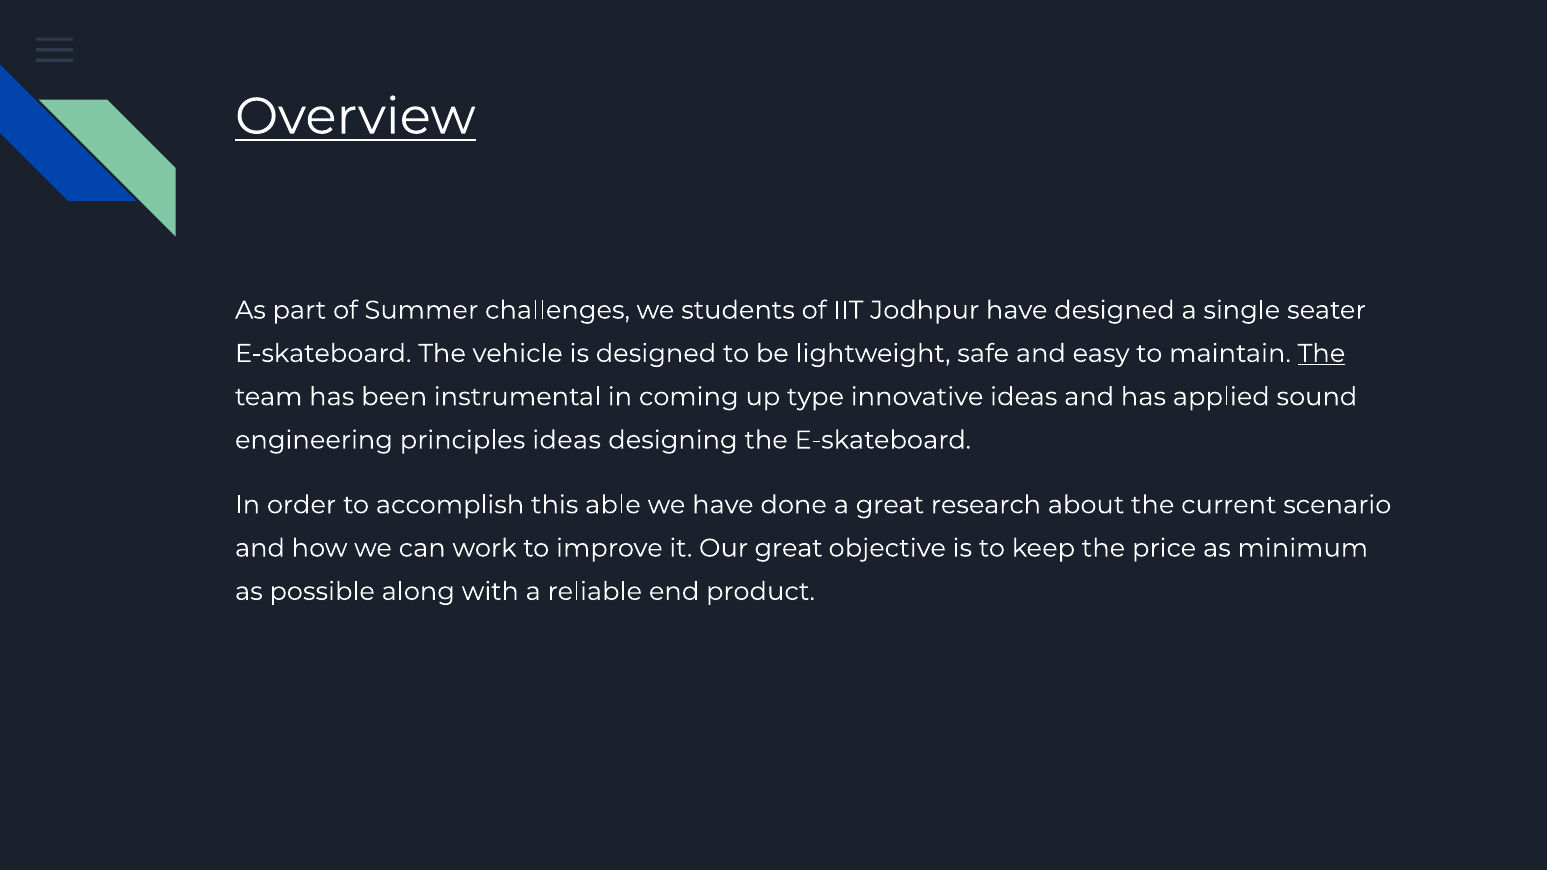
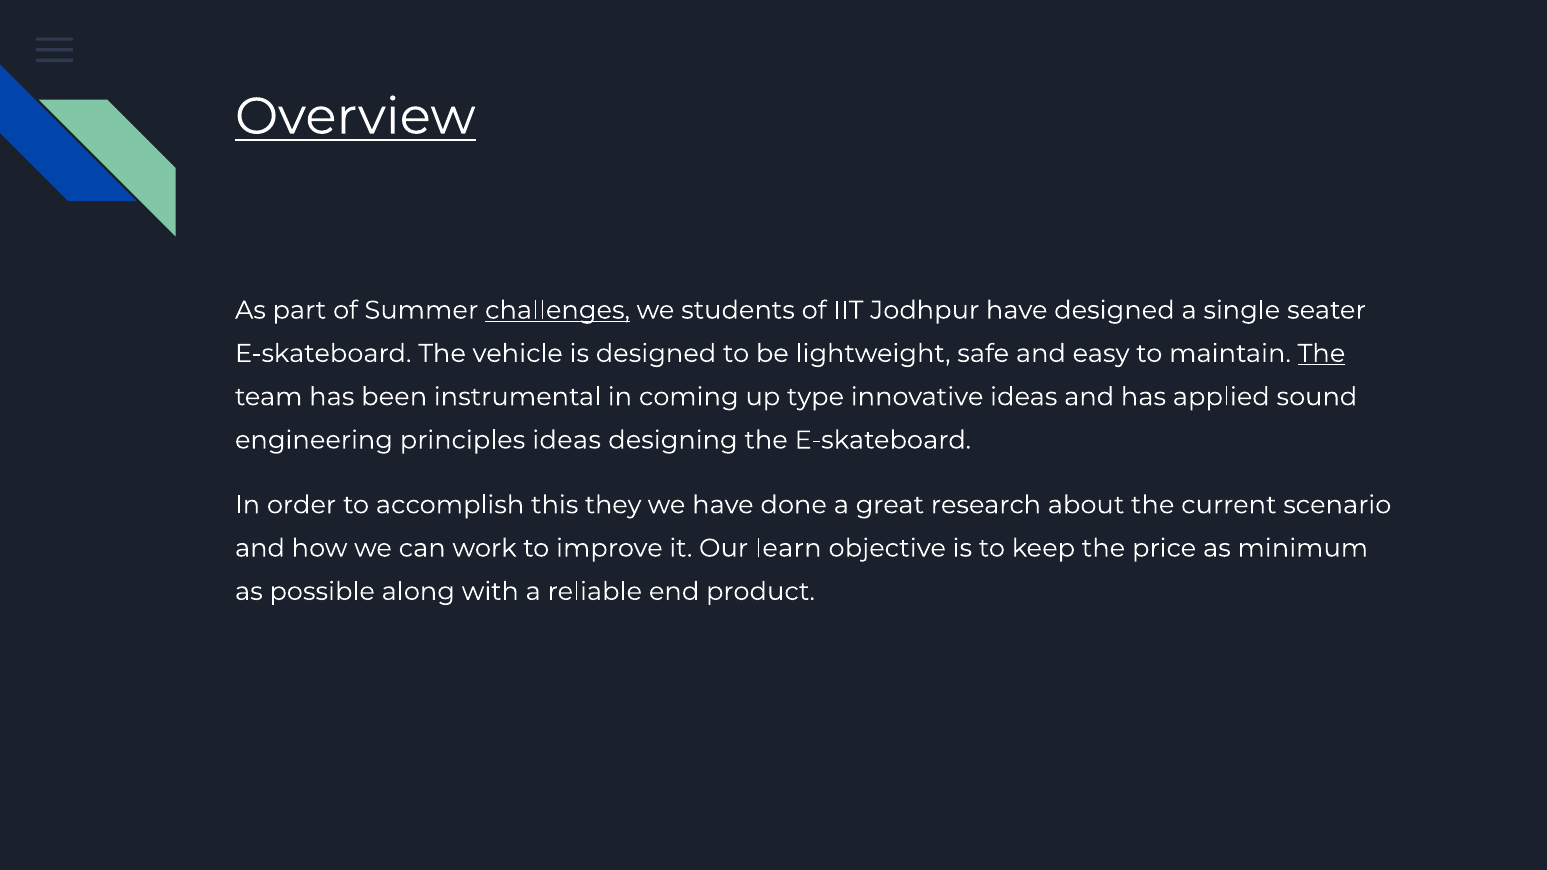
challenges underline: none -> present
able: able -> they
Our great: great -> learn
